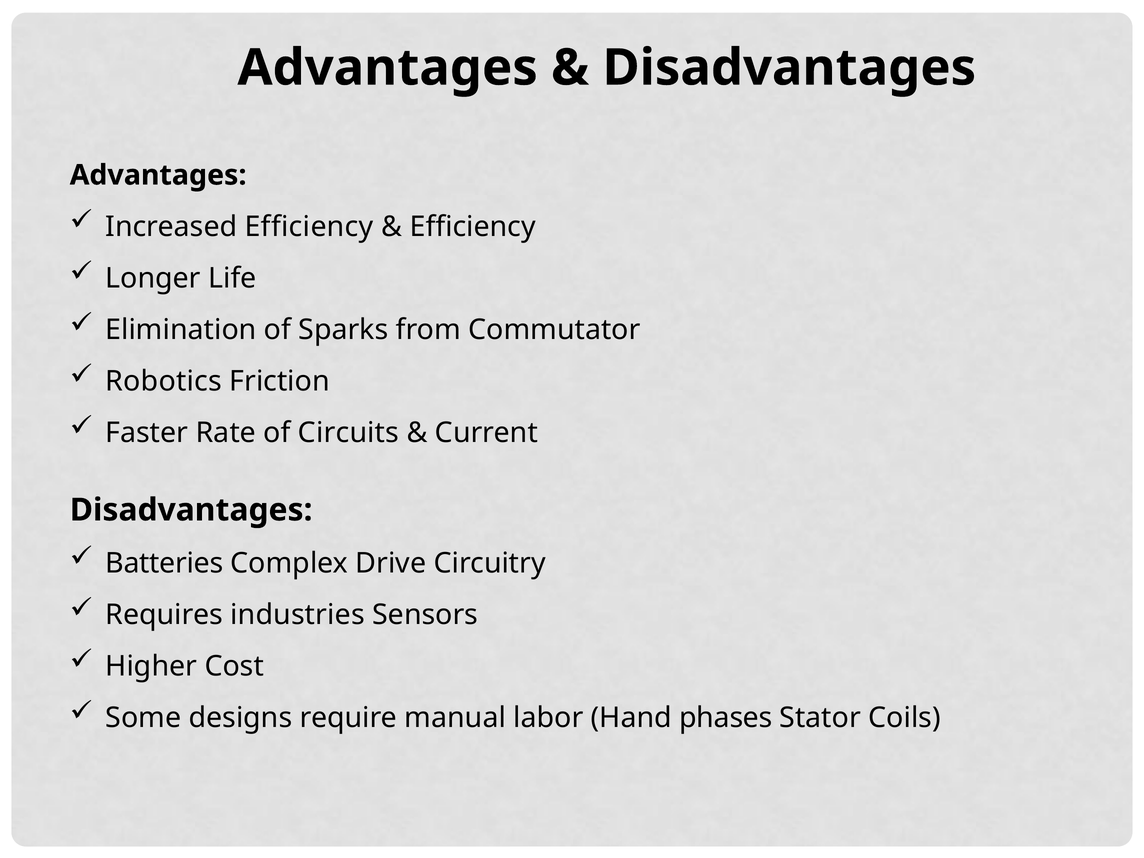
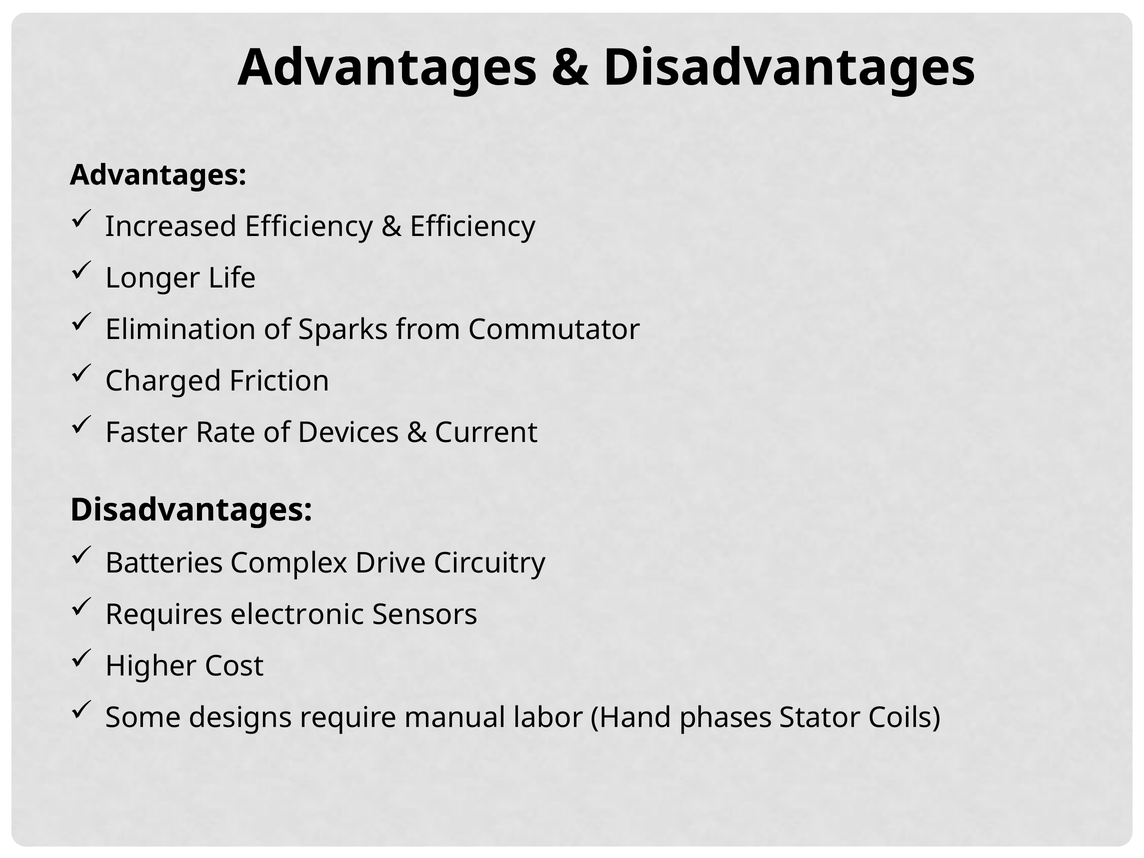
Robotics: Robotics -> Charged
Circuits: Circuits -> Devices
industries: industries -> electronic
